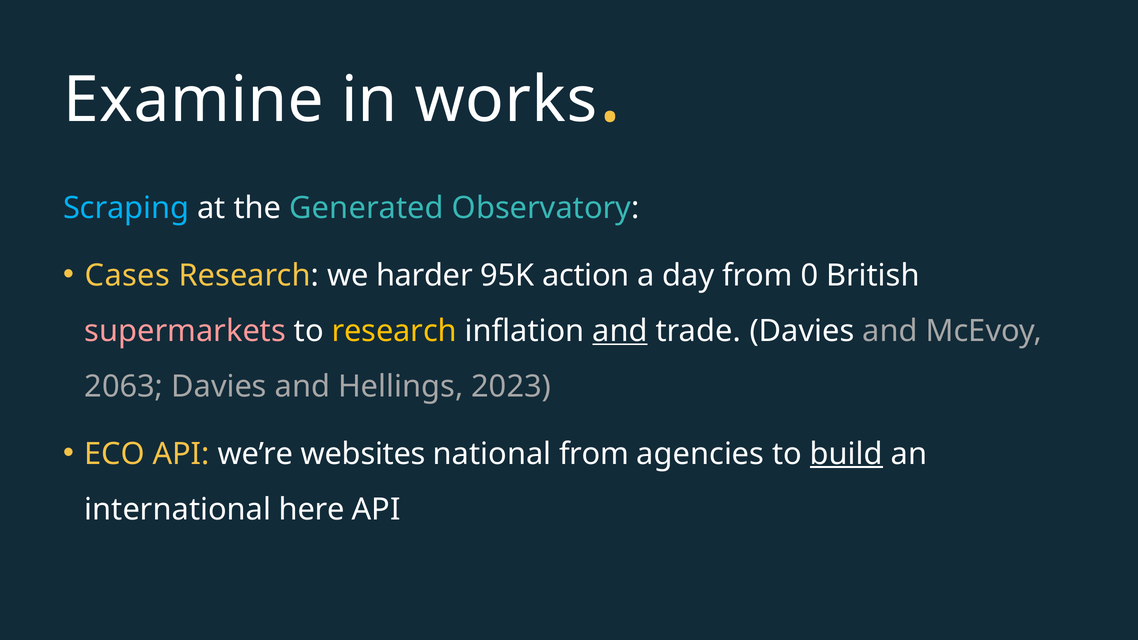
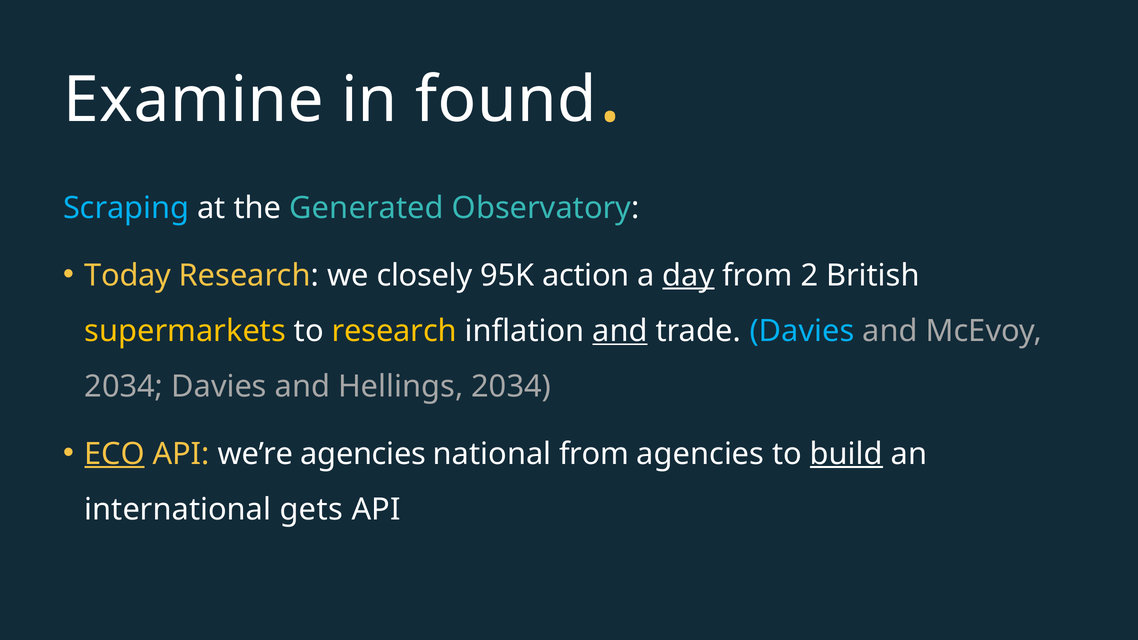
works: works -> found
Cases: Cases -> Today
harder: harder -> closely
day underline: none -> present
0: 0 -> 2
supermarkets colour: pink -> yellow
Davies at (802, 331) colour: white -> light blue
2063 at (124, 387): 2063 -> 2034
Hellings 2023: 2023 -> 2034
ECO underline: none -> present
we’re websites: websites -> agencies
here: here -> gets
